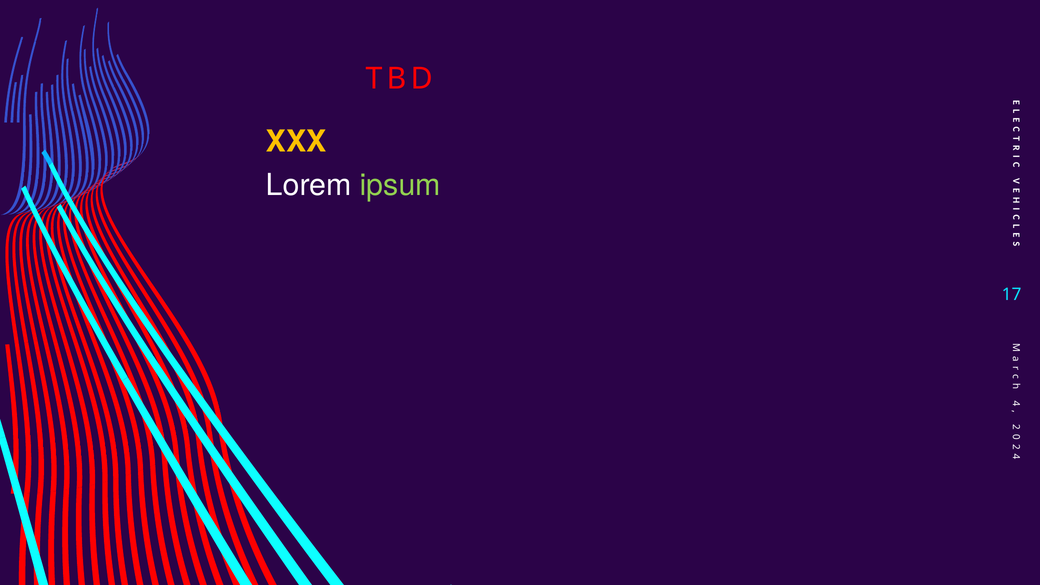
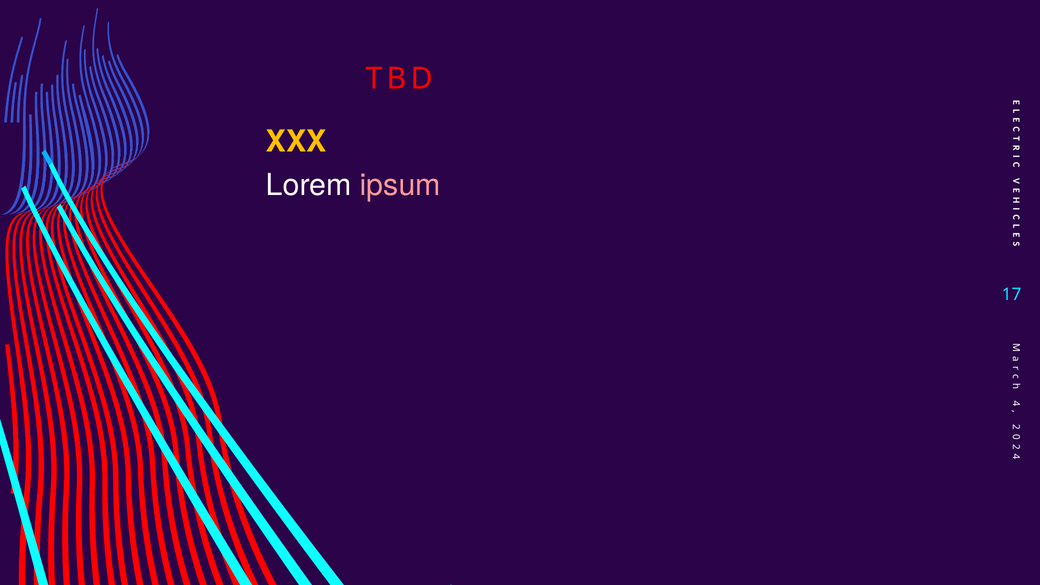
ipsum colour: light green -> pink
